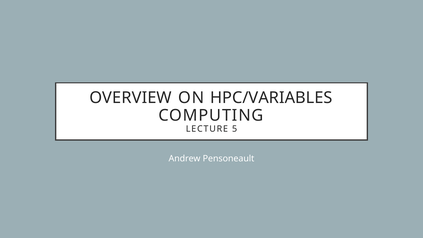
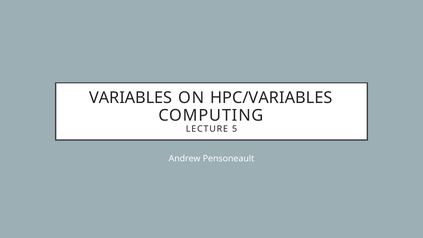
OVERVIEW: OVERVIEW -> VARIABLES
